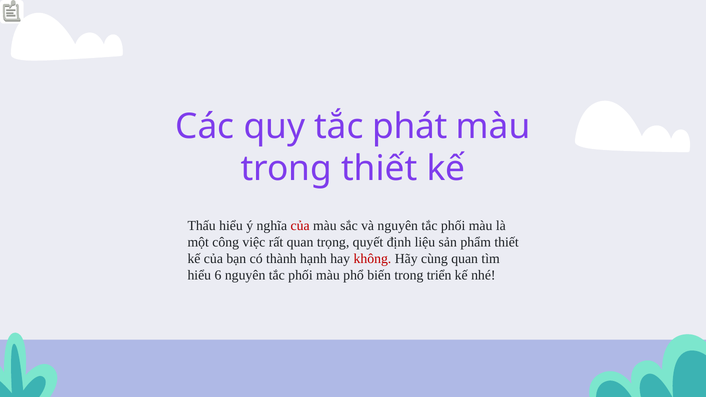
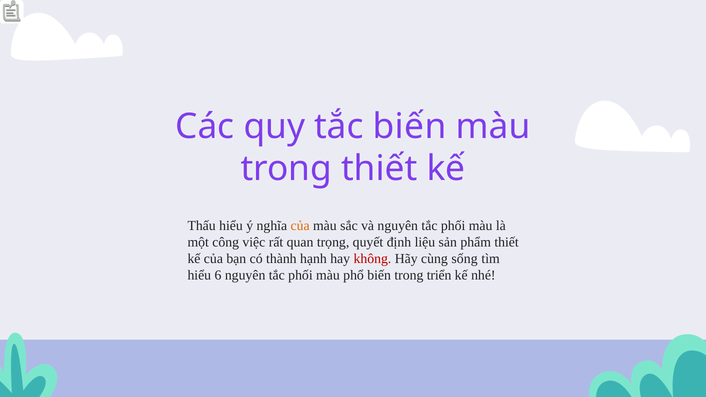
tắc phát: phát -> biến
của at (300, 226) colour: red -> orange
cùng quan: quan -> sống
